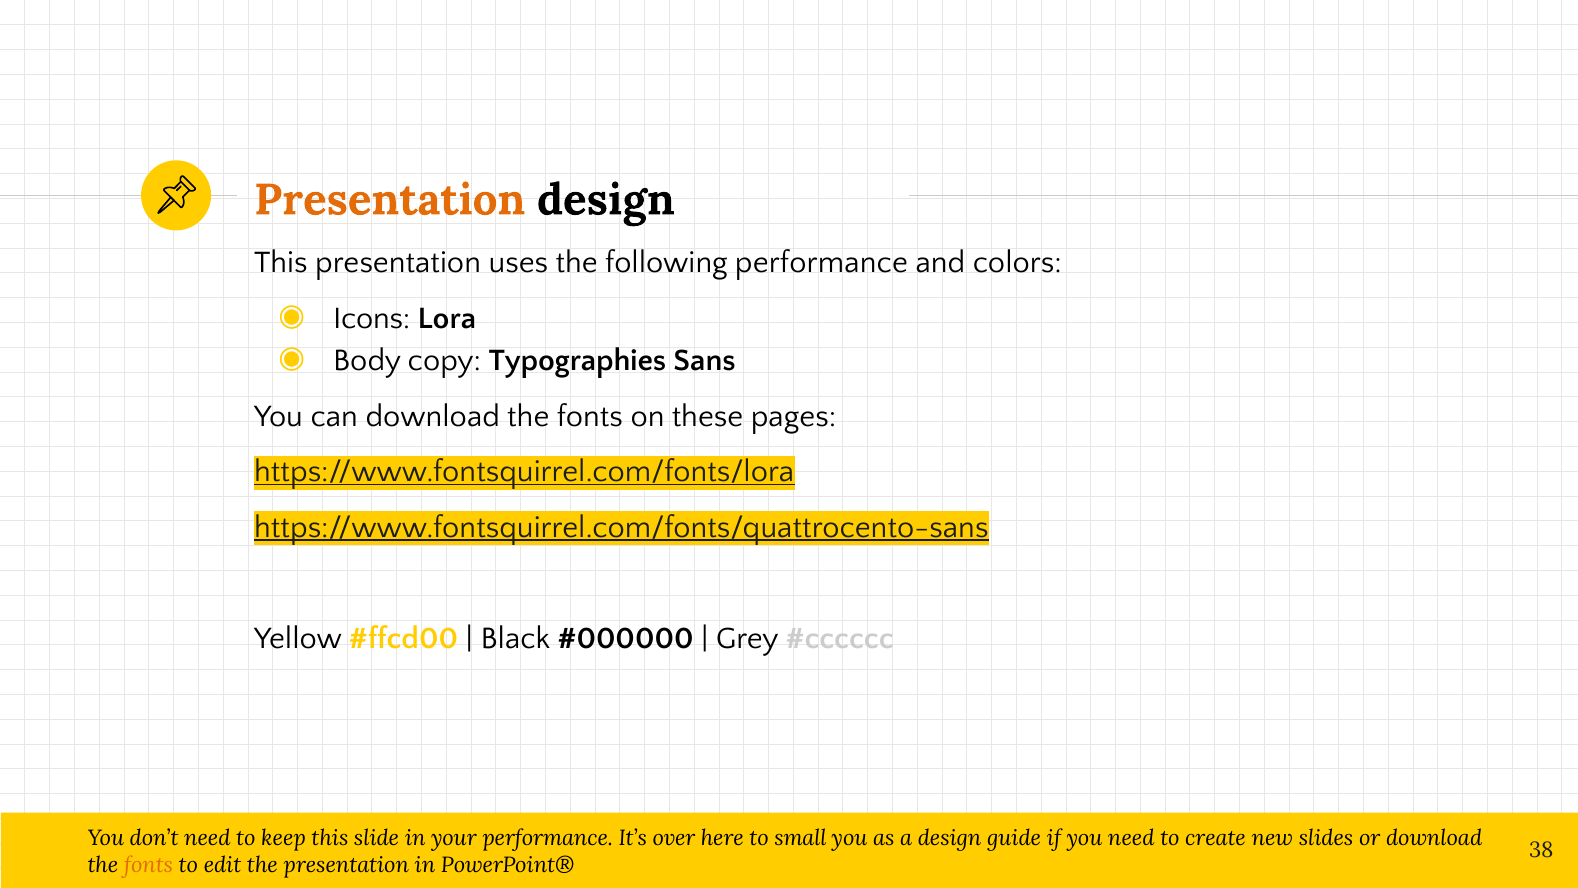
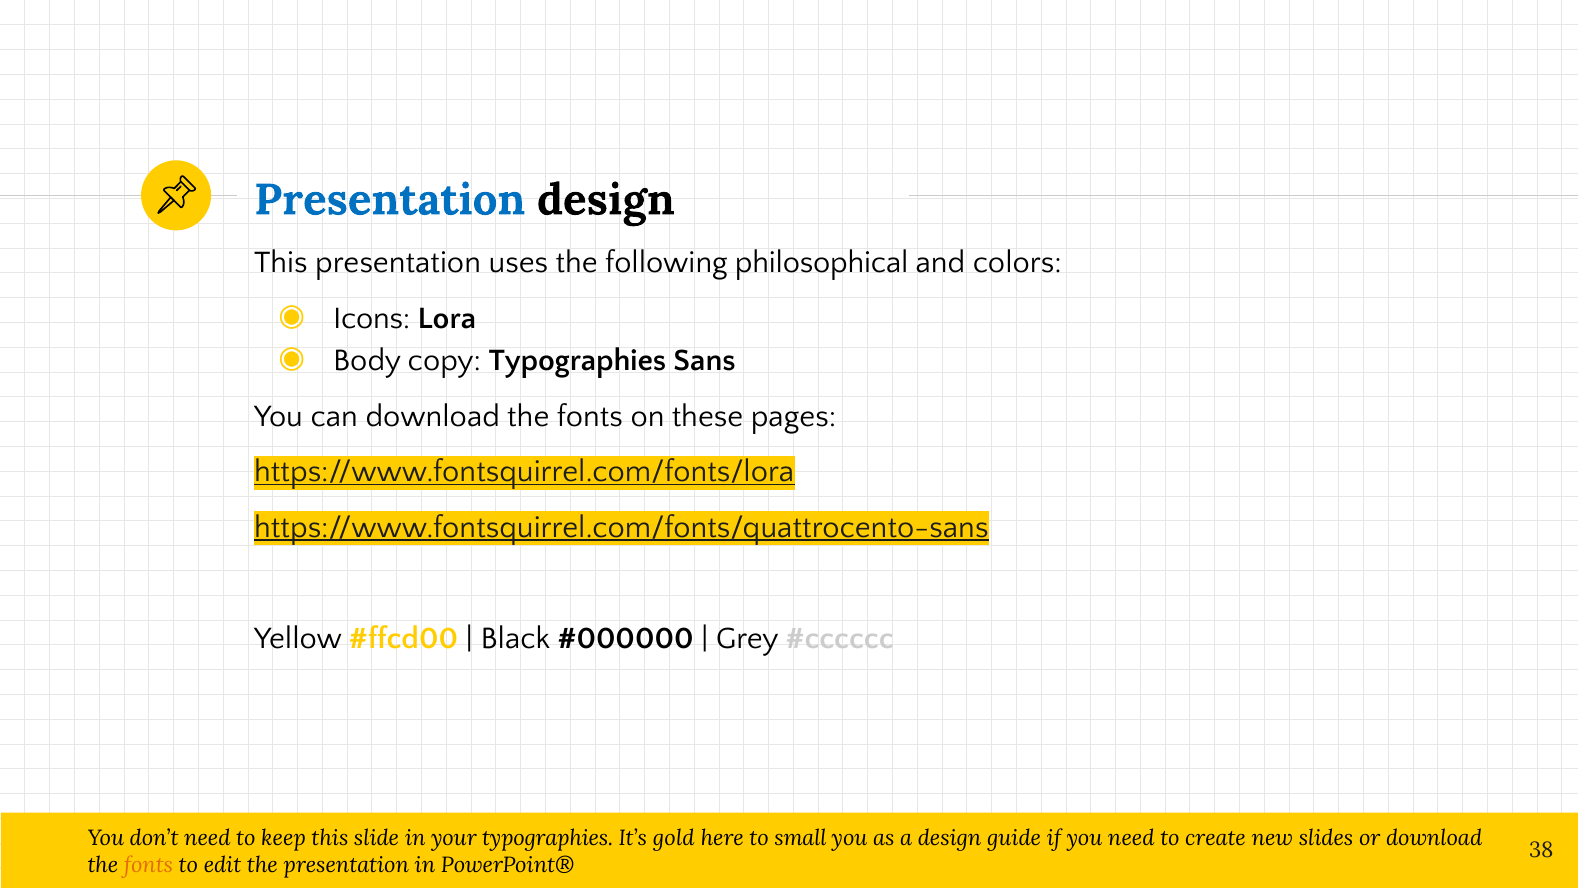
Presentation at (390, 200) colour: orange -> blue
following performance: performance -> philosophical
your performance: performance -> typographies
over: over -> gold
